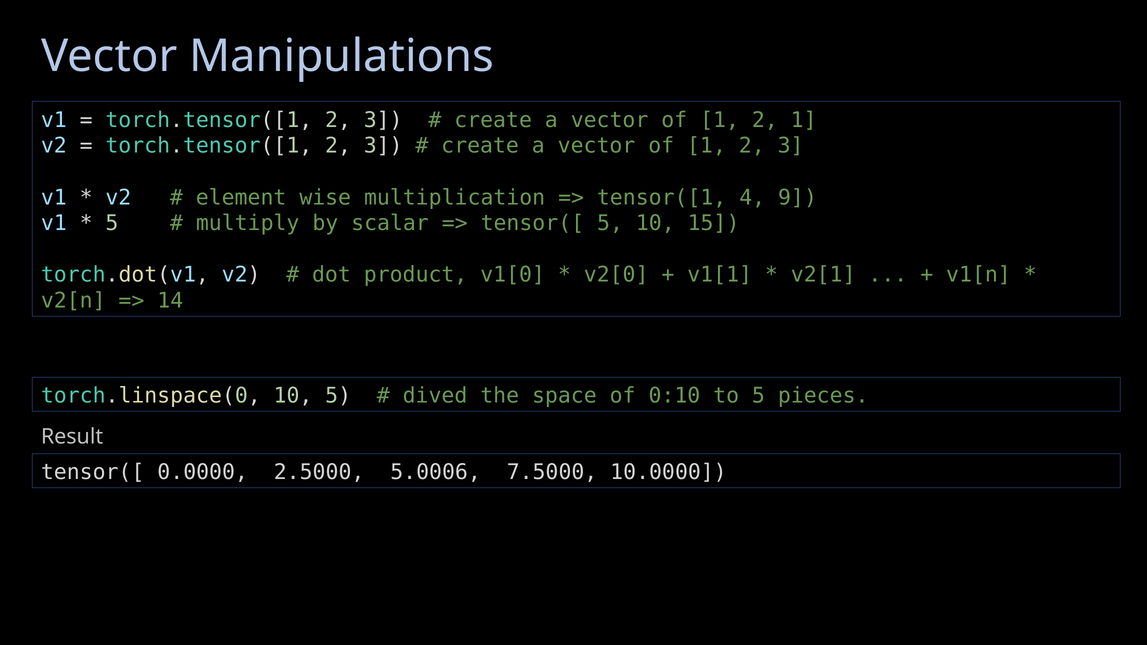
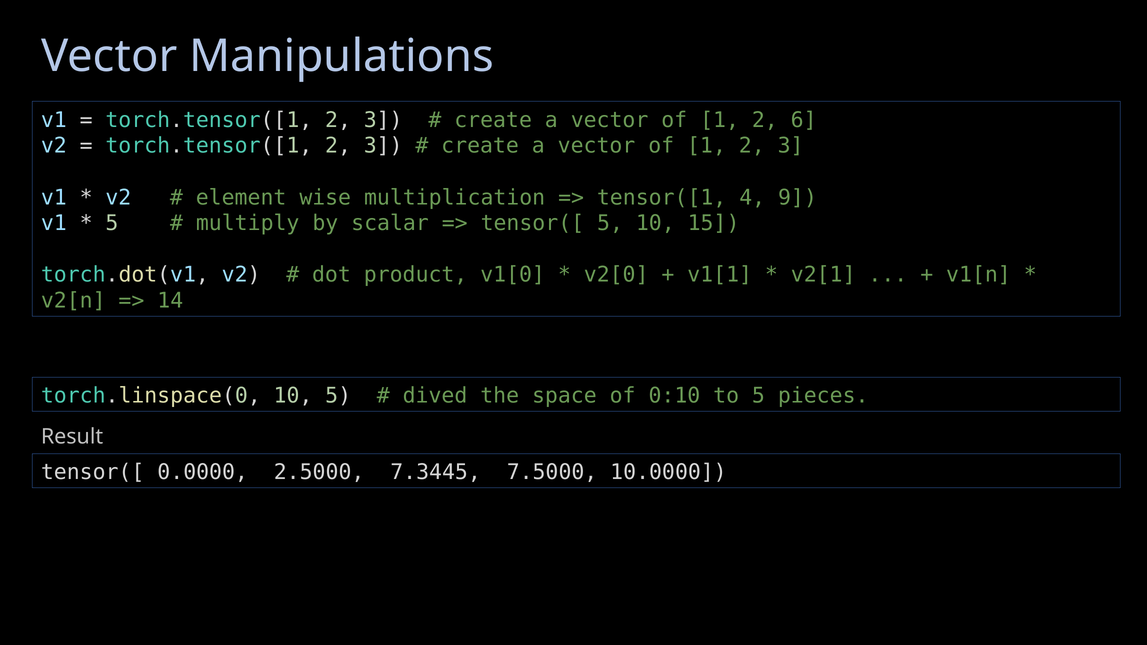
2 1: 1 -> 6
5.0006: 5.0006 -> 7.3445
